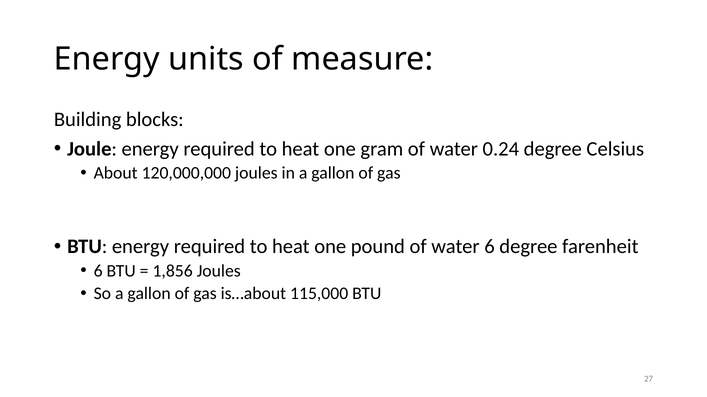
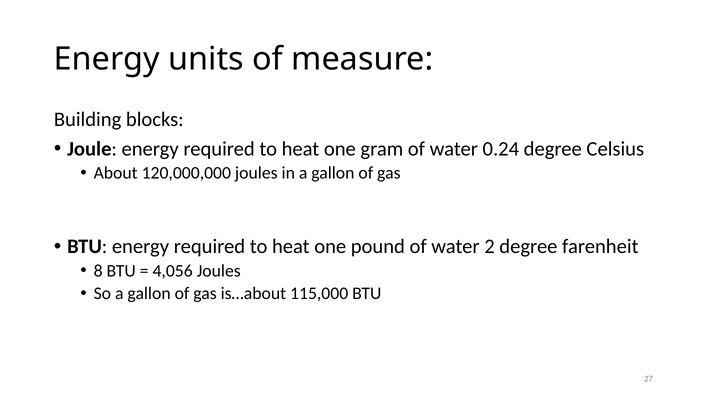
water 6: 6 -> 2
6 at (98, 271): 6 -> 8
1,856: 1,856 -> 4,056
